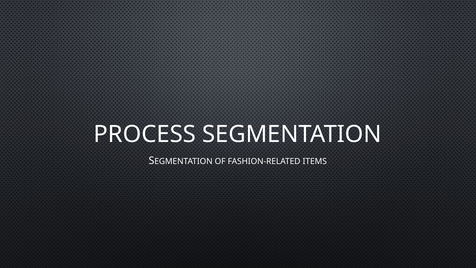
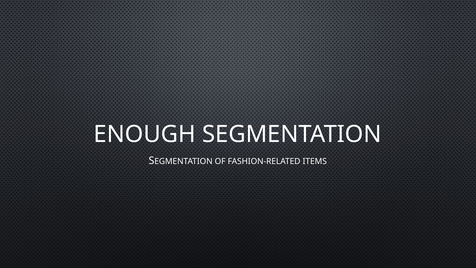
PROCESS: PROCESS -> ENOUGH
